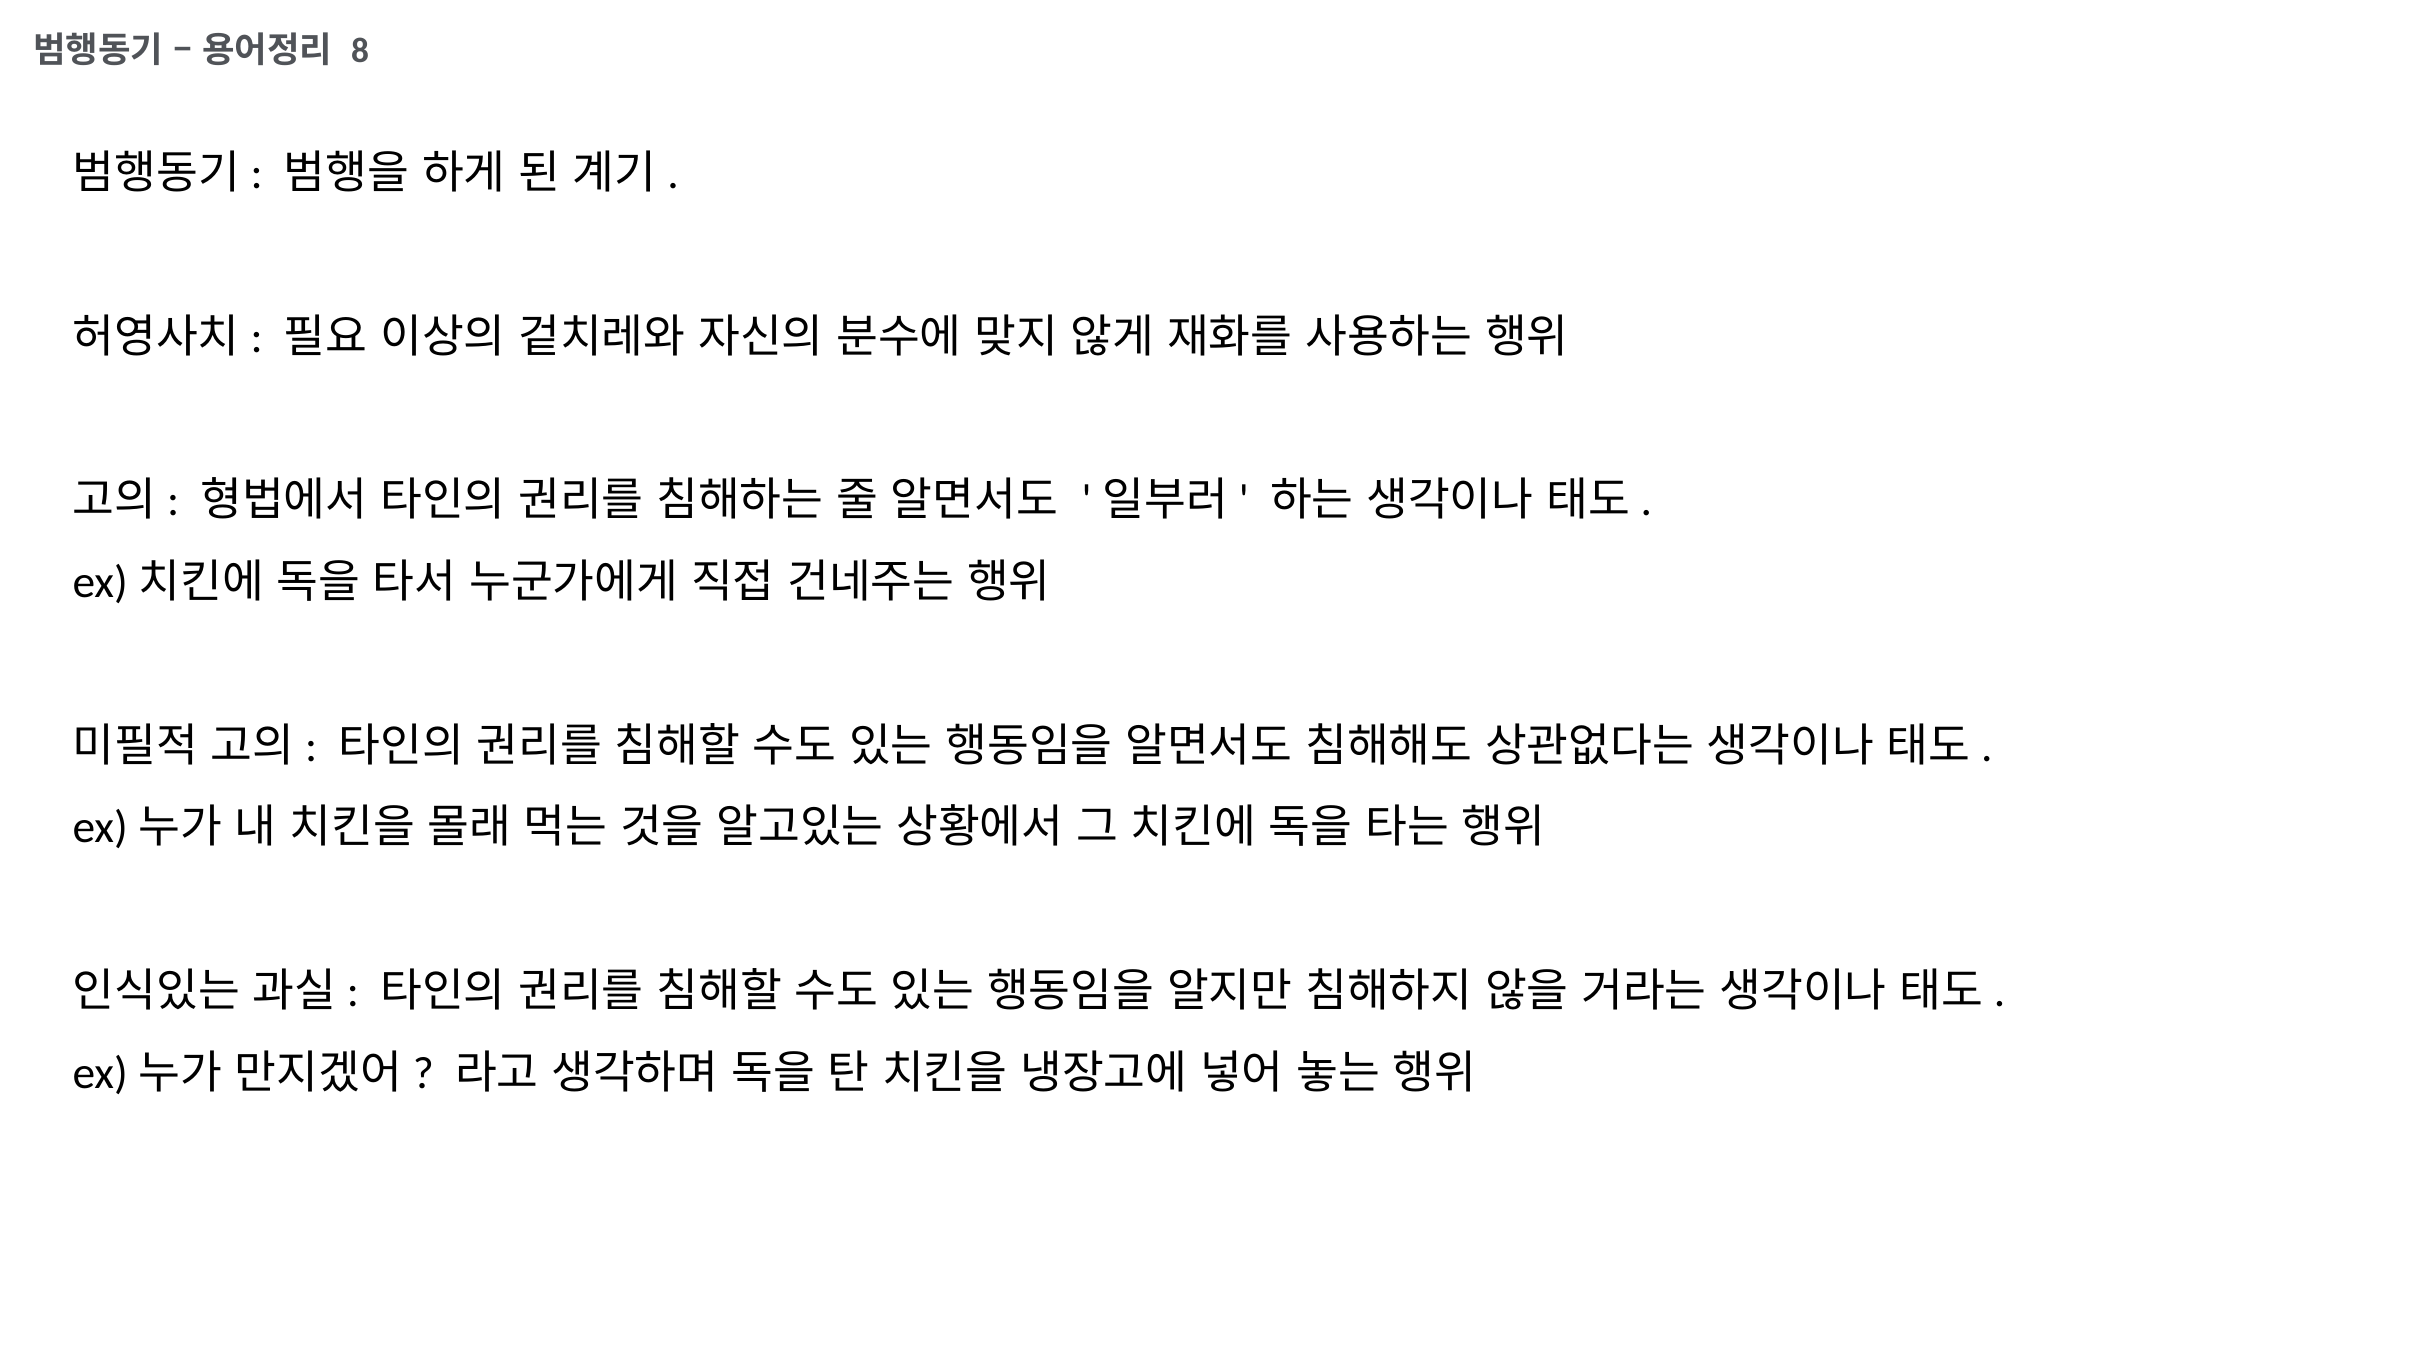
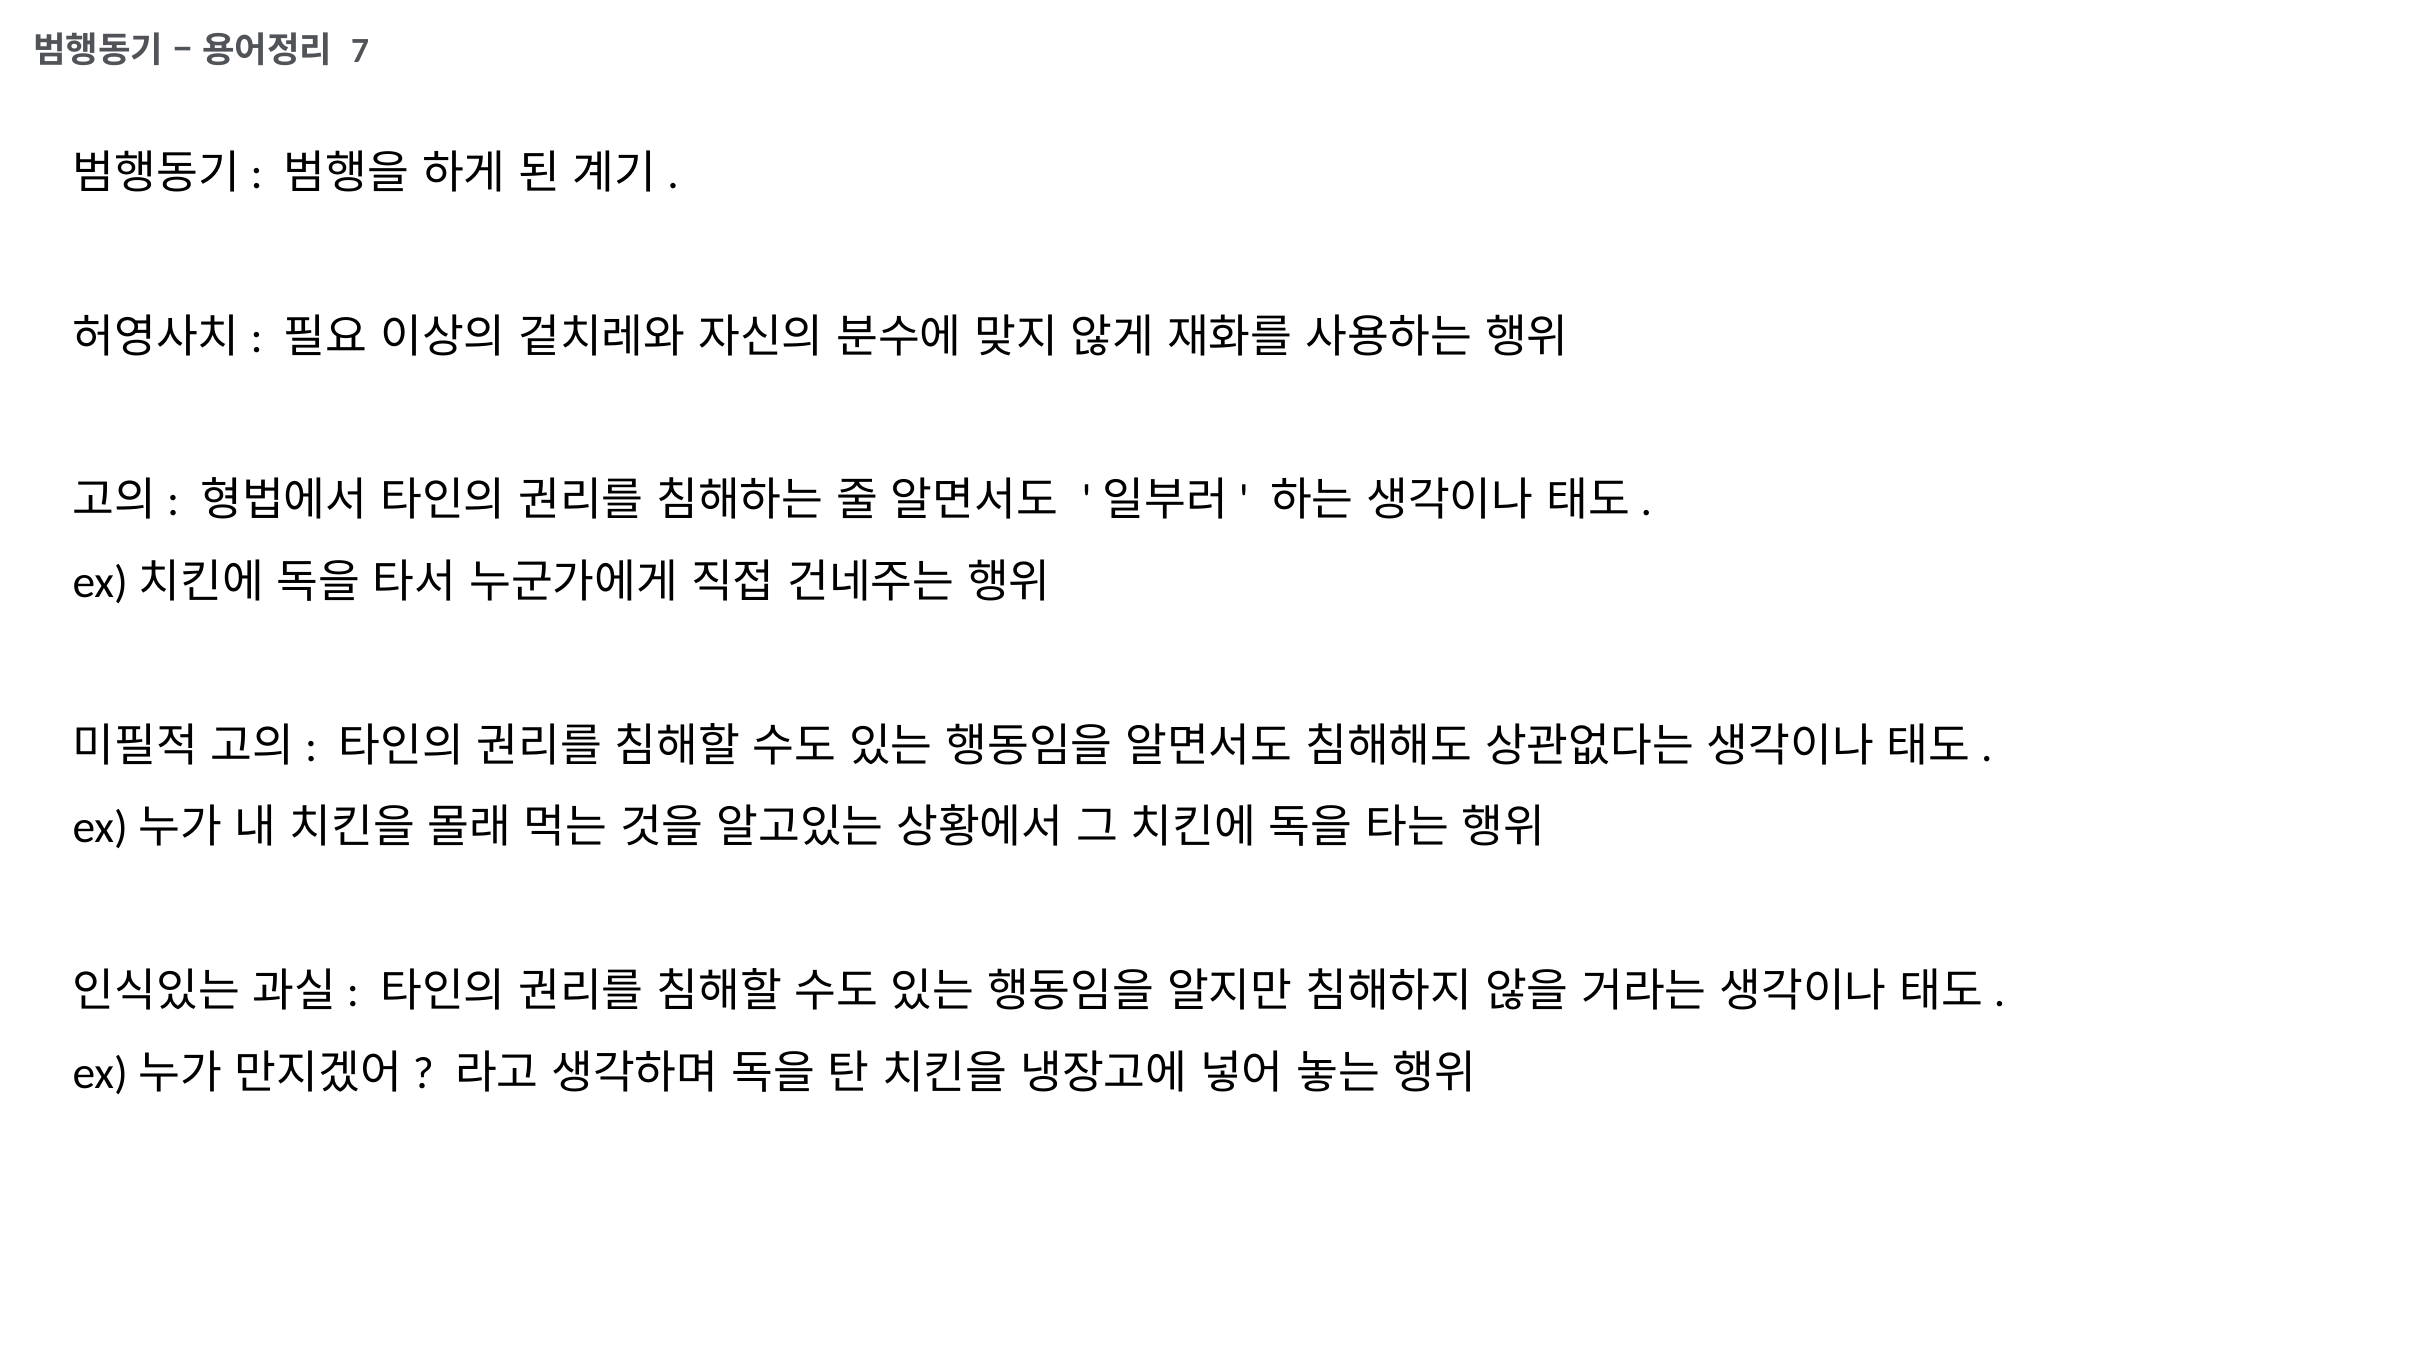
8: 8 -> 7
